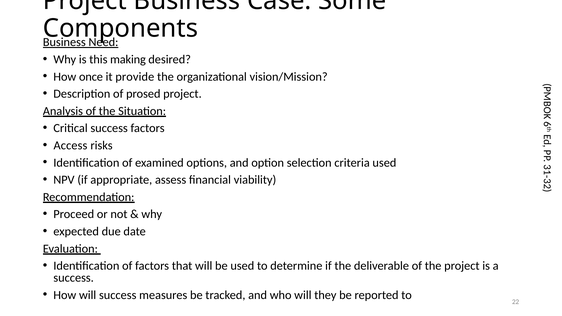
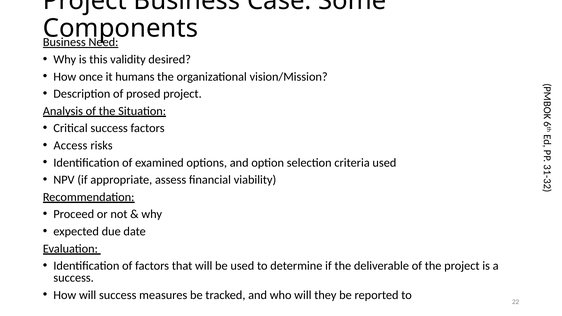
making: making -> validity
provide: provide -> humans
